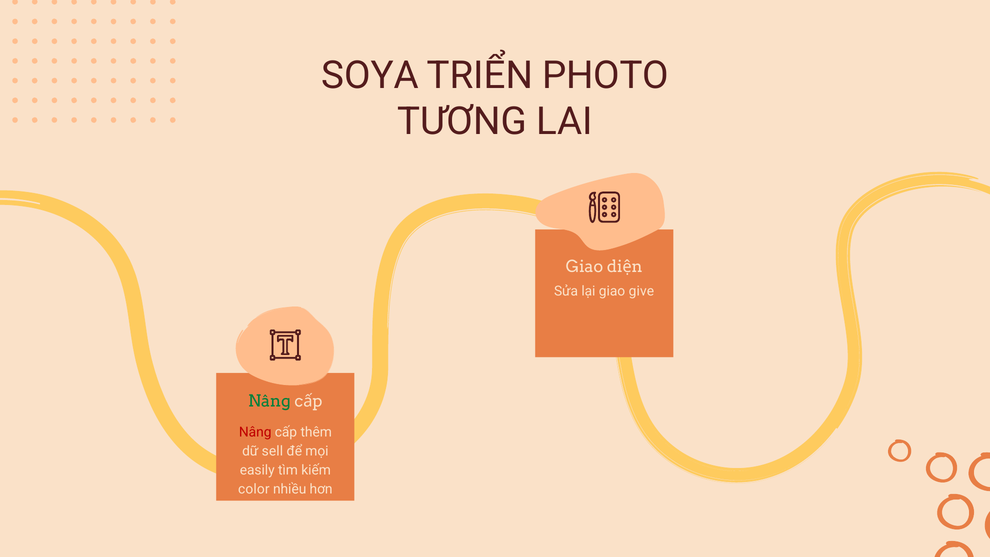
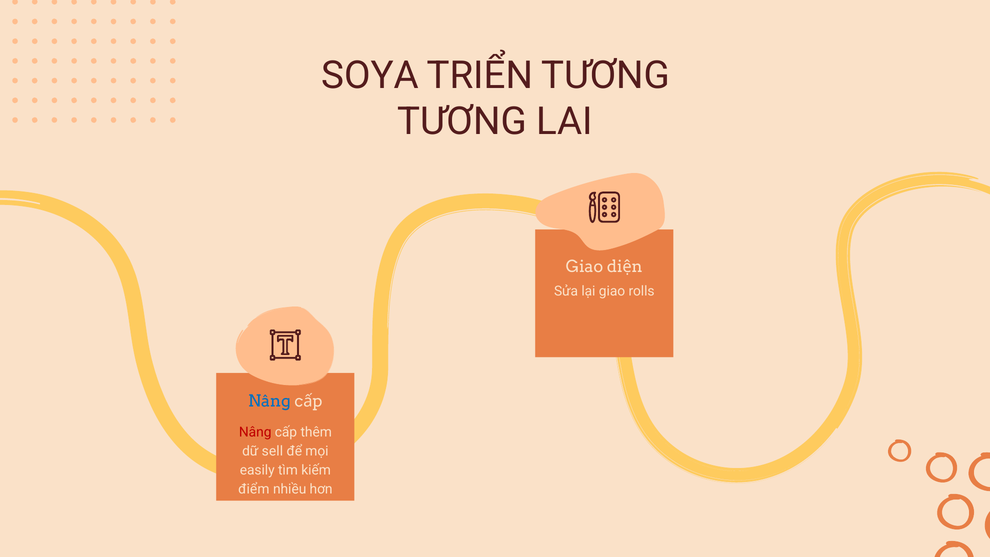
TRIỂN PHOTO: PHOTO -> TƯƠNG
give: give -> rolls
Nâng at (269, 401) colour: green -> blue
color: color -> điểm
